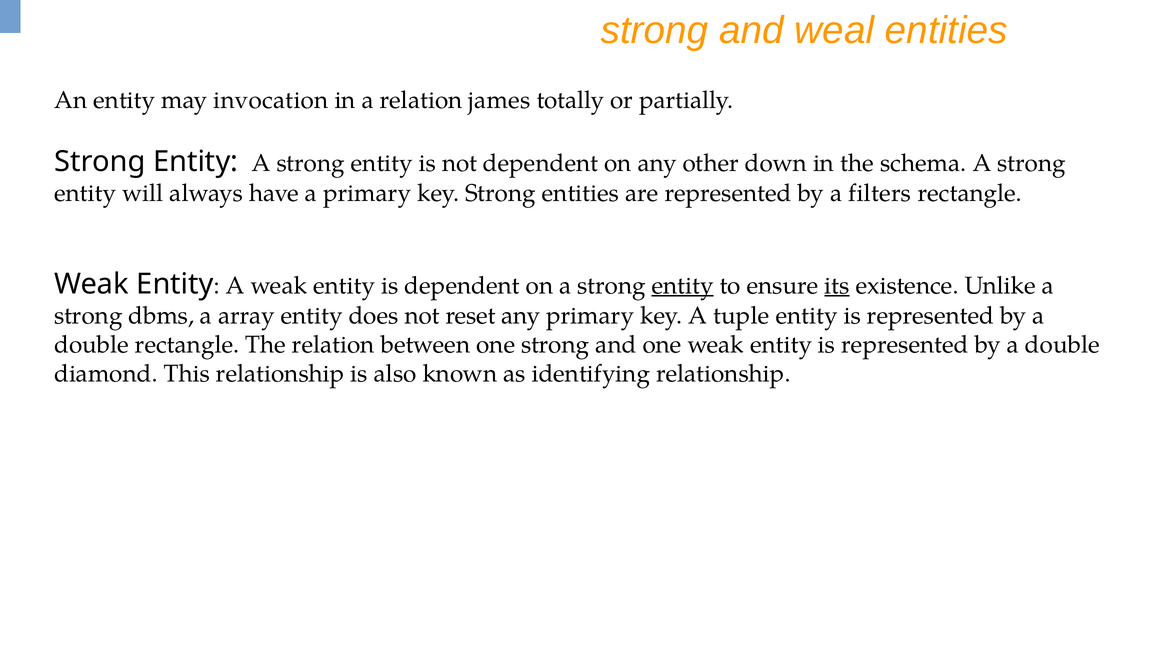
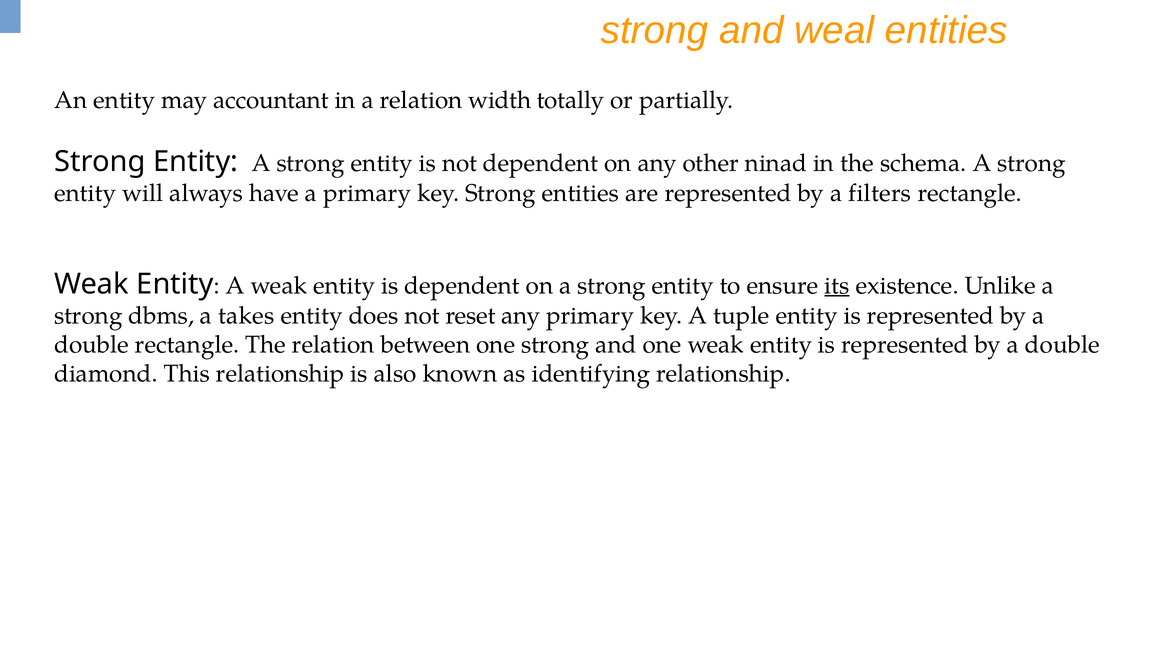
invocation: invocation -> accountant
james: james -> width
down: down -> ninad
entity at (683, 285) underline: present -> none
array: array -> takes
